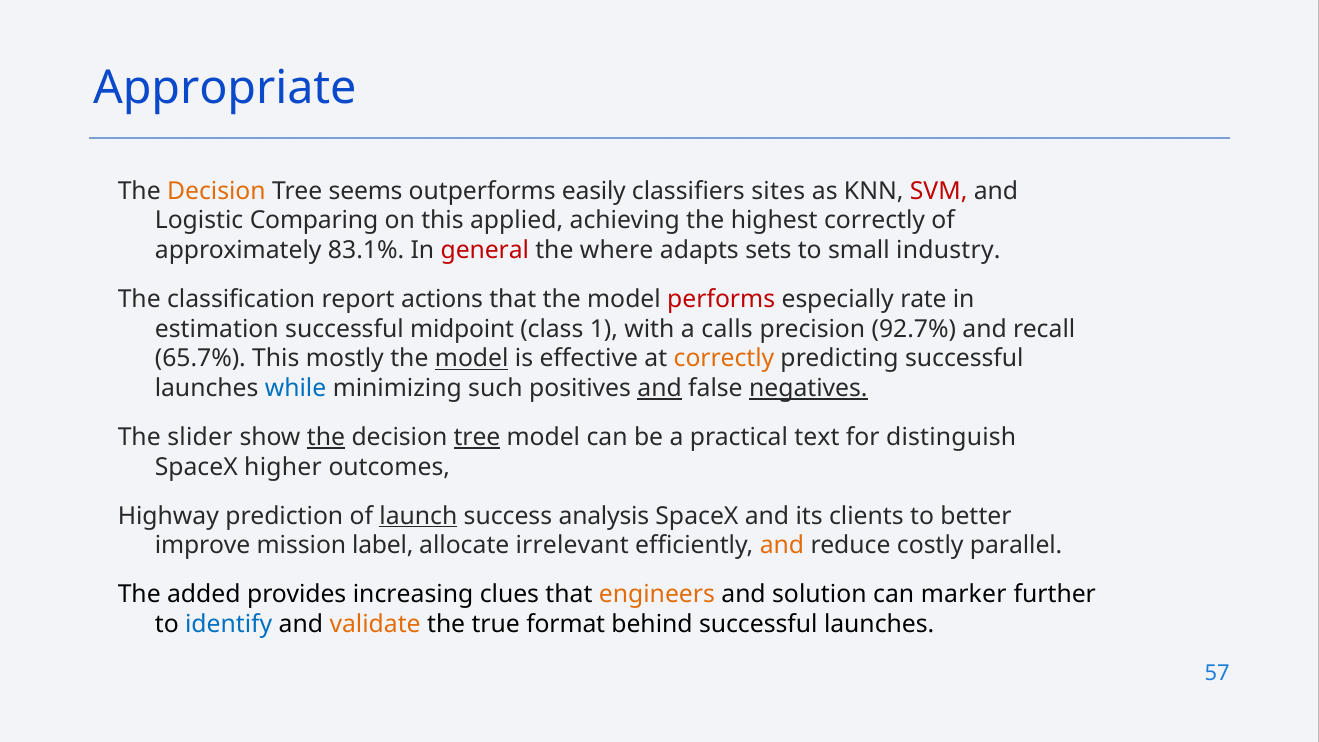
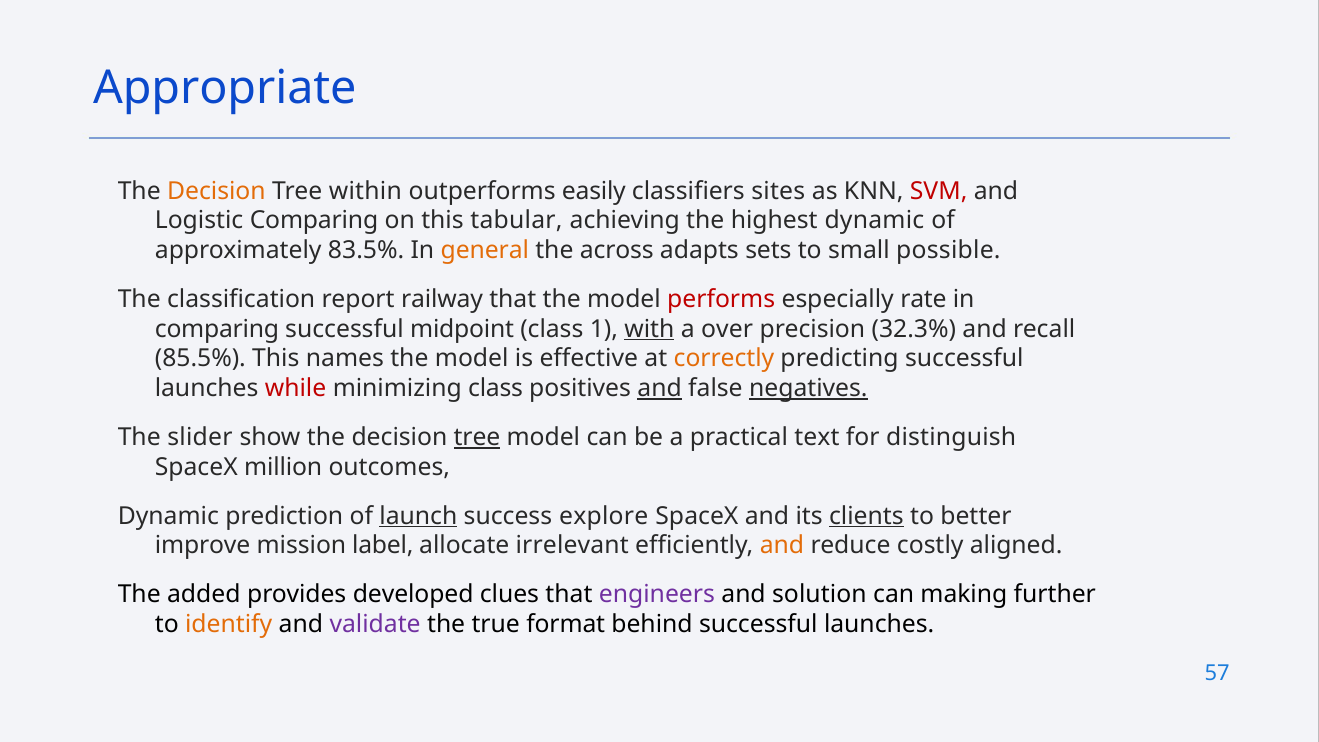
seems: seems -> within
applied: applied -> tabular
highest correctly: correctly -> dynamic
83.1%: 83.1% -> 83.5%
general colour: red -> orange
where: where -> across
industry: industry -> possible
actions: actions -> railway
estimation at (217, 329): estimation -> comparing
with underline: none -> present
calls: calls -> over
92.7%: 92.7% -> 32.3%
65.7%: 65.7% -> 85.5%
mostly: mostly -> names
model at (472, 359) underline: present -> none
while colour: blue -> red
minimizing such: such -> class
the at (326, 437) underline: present -> none
higher: higher -> million
Highway at (168, 516): Highway -> Dynamic
analysis: analysis -> explore
clients underline: none -> present
parallel: parallel -> aligned
increasing: increasing -> developed
engineers colour: orange -> purple
marker: marker -> making
identify colour: blue -> orange
validate colour: orange -> purple
